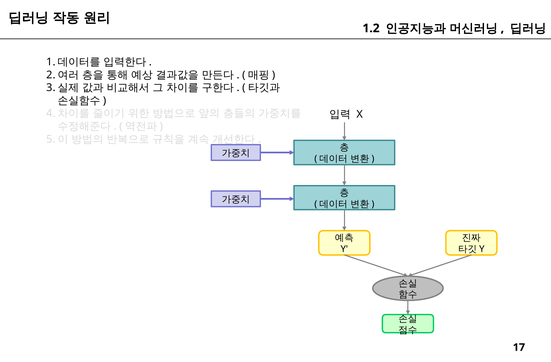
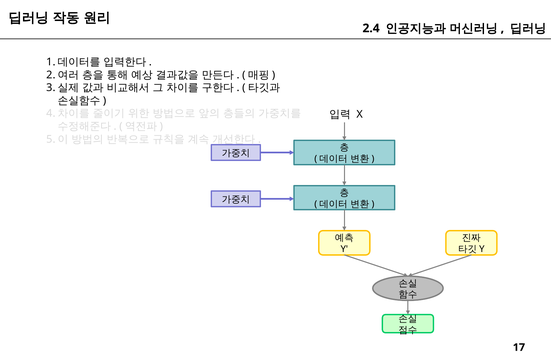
1.2: 1.2 -> 2.4
